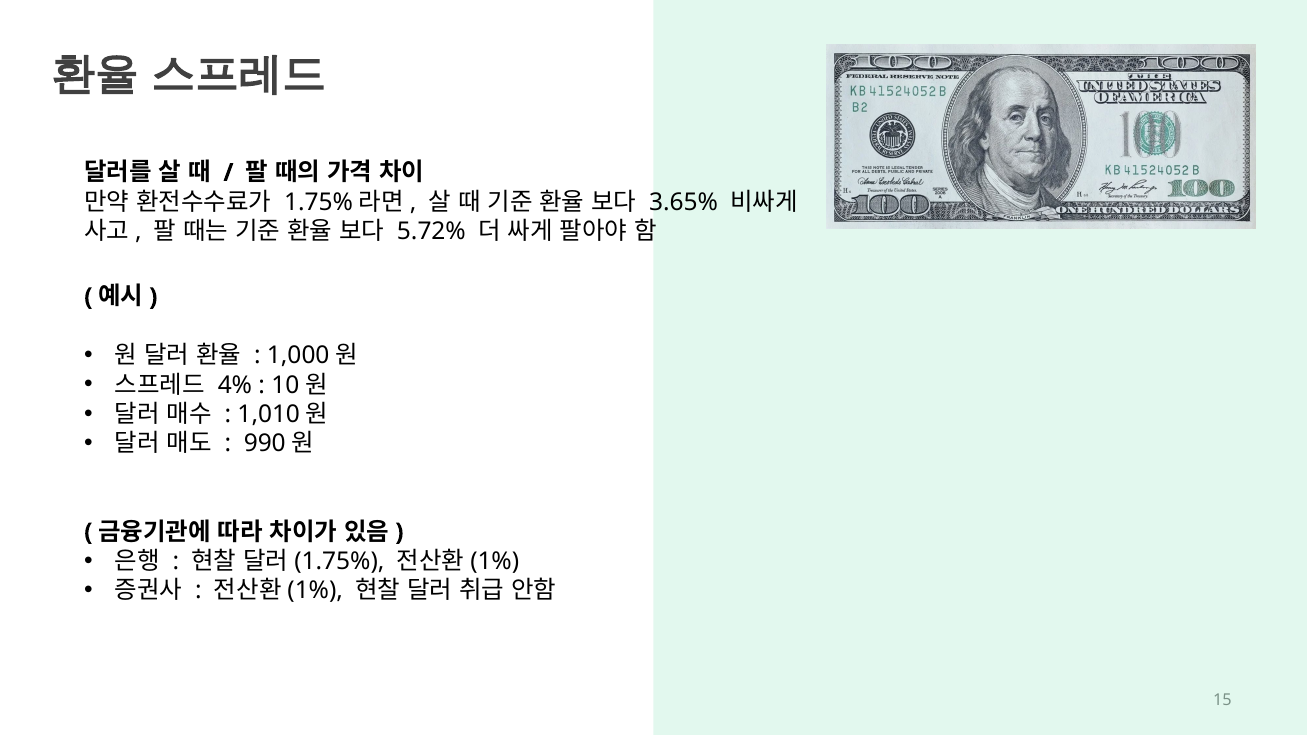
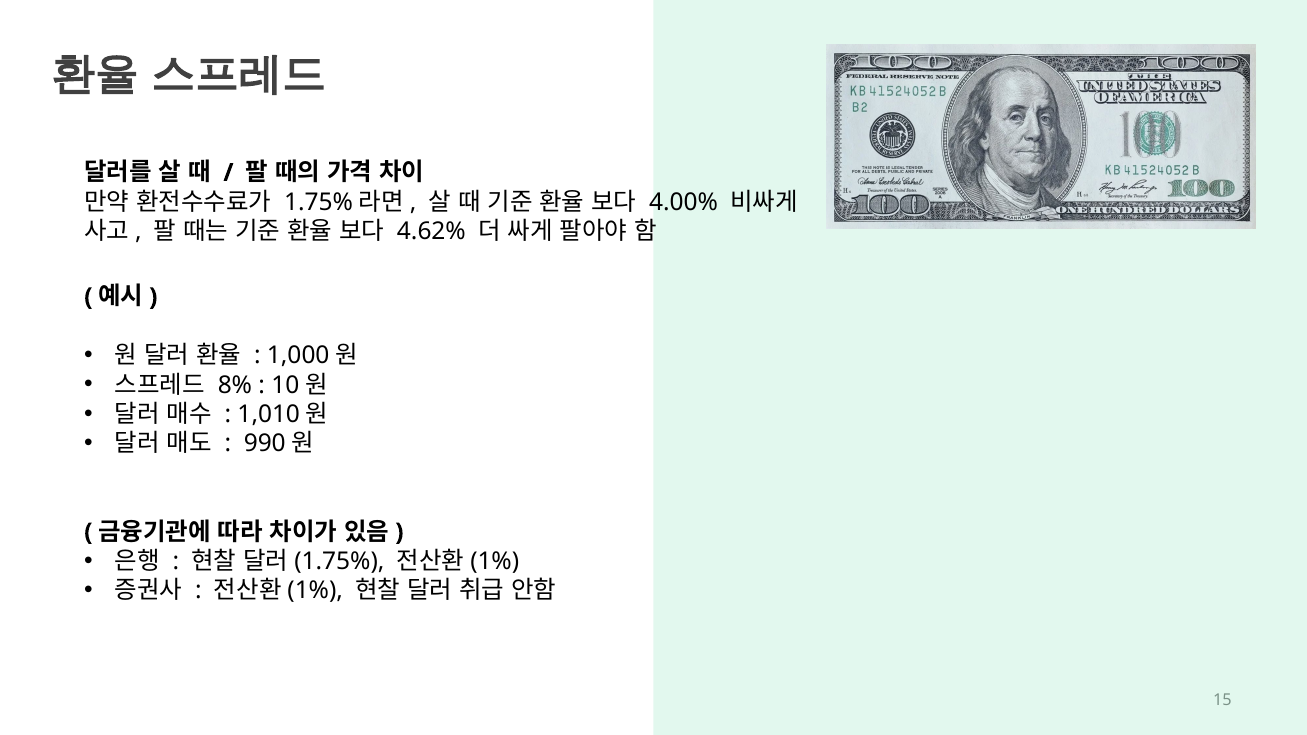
3.65%: 3.65% -> 4.00%
5.72%: 5.72% -> 4.62%
4%: 4% -> 8%
